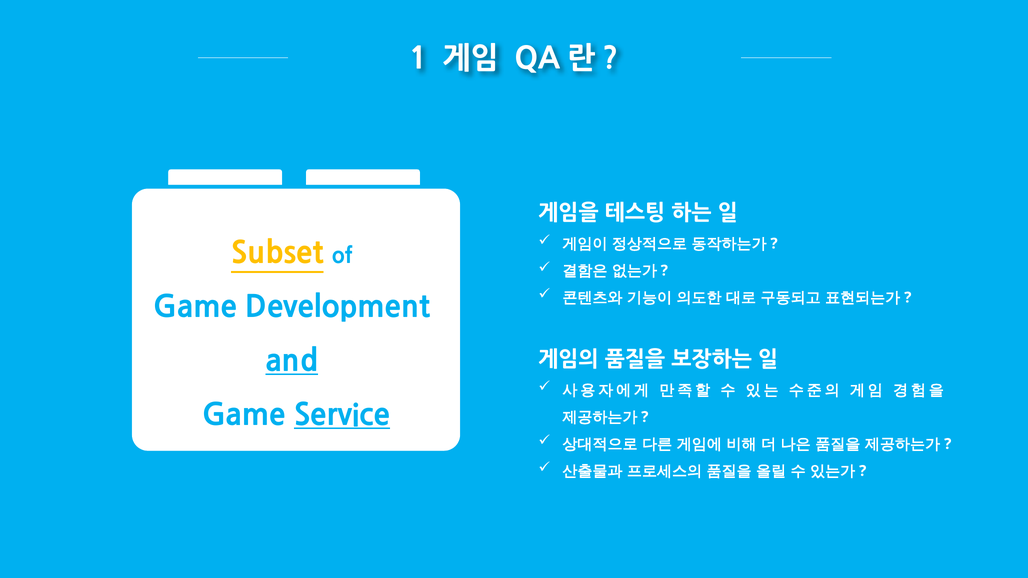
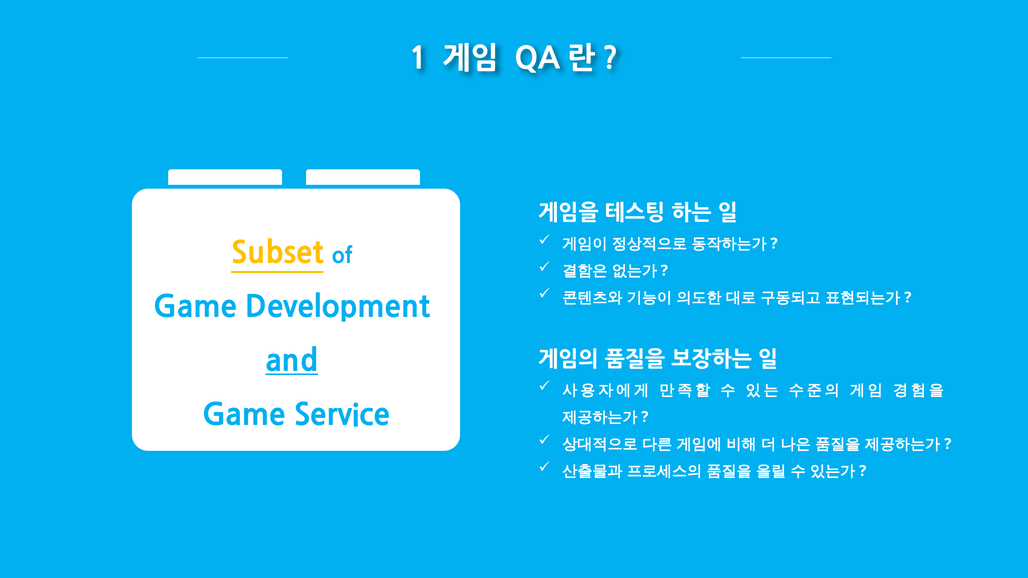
Service underline: present -> none
